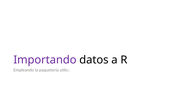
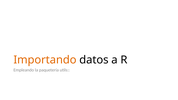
Importando colour: purple -> orange
